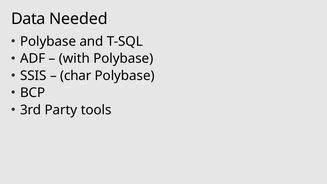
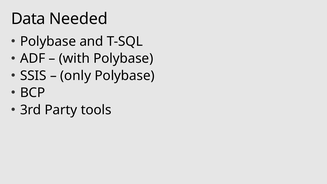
char: char -> only
